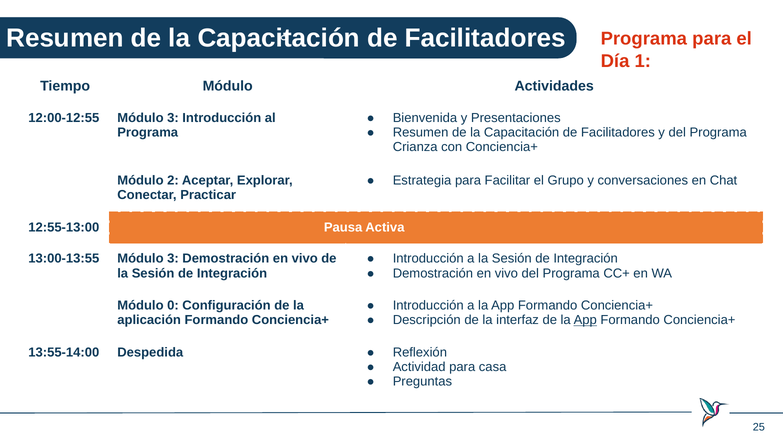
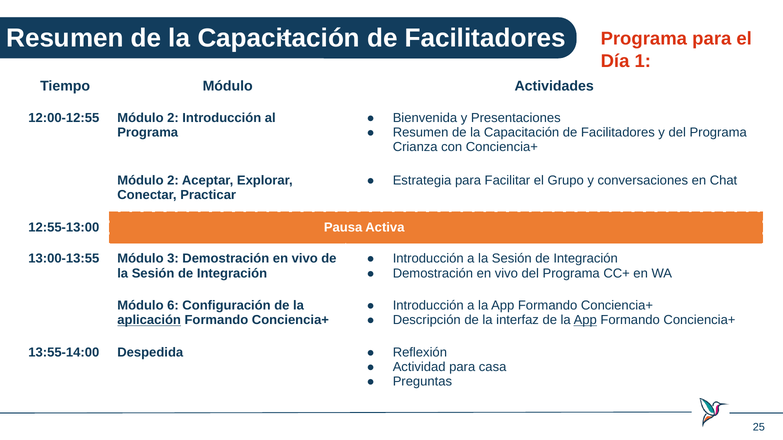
12:00-12:55 Módulo 3: 3 -> 2
0: 0 -> 6
aplicación underline: none -> present
